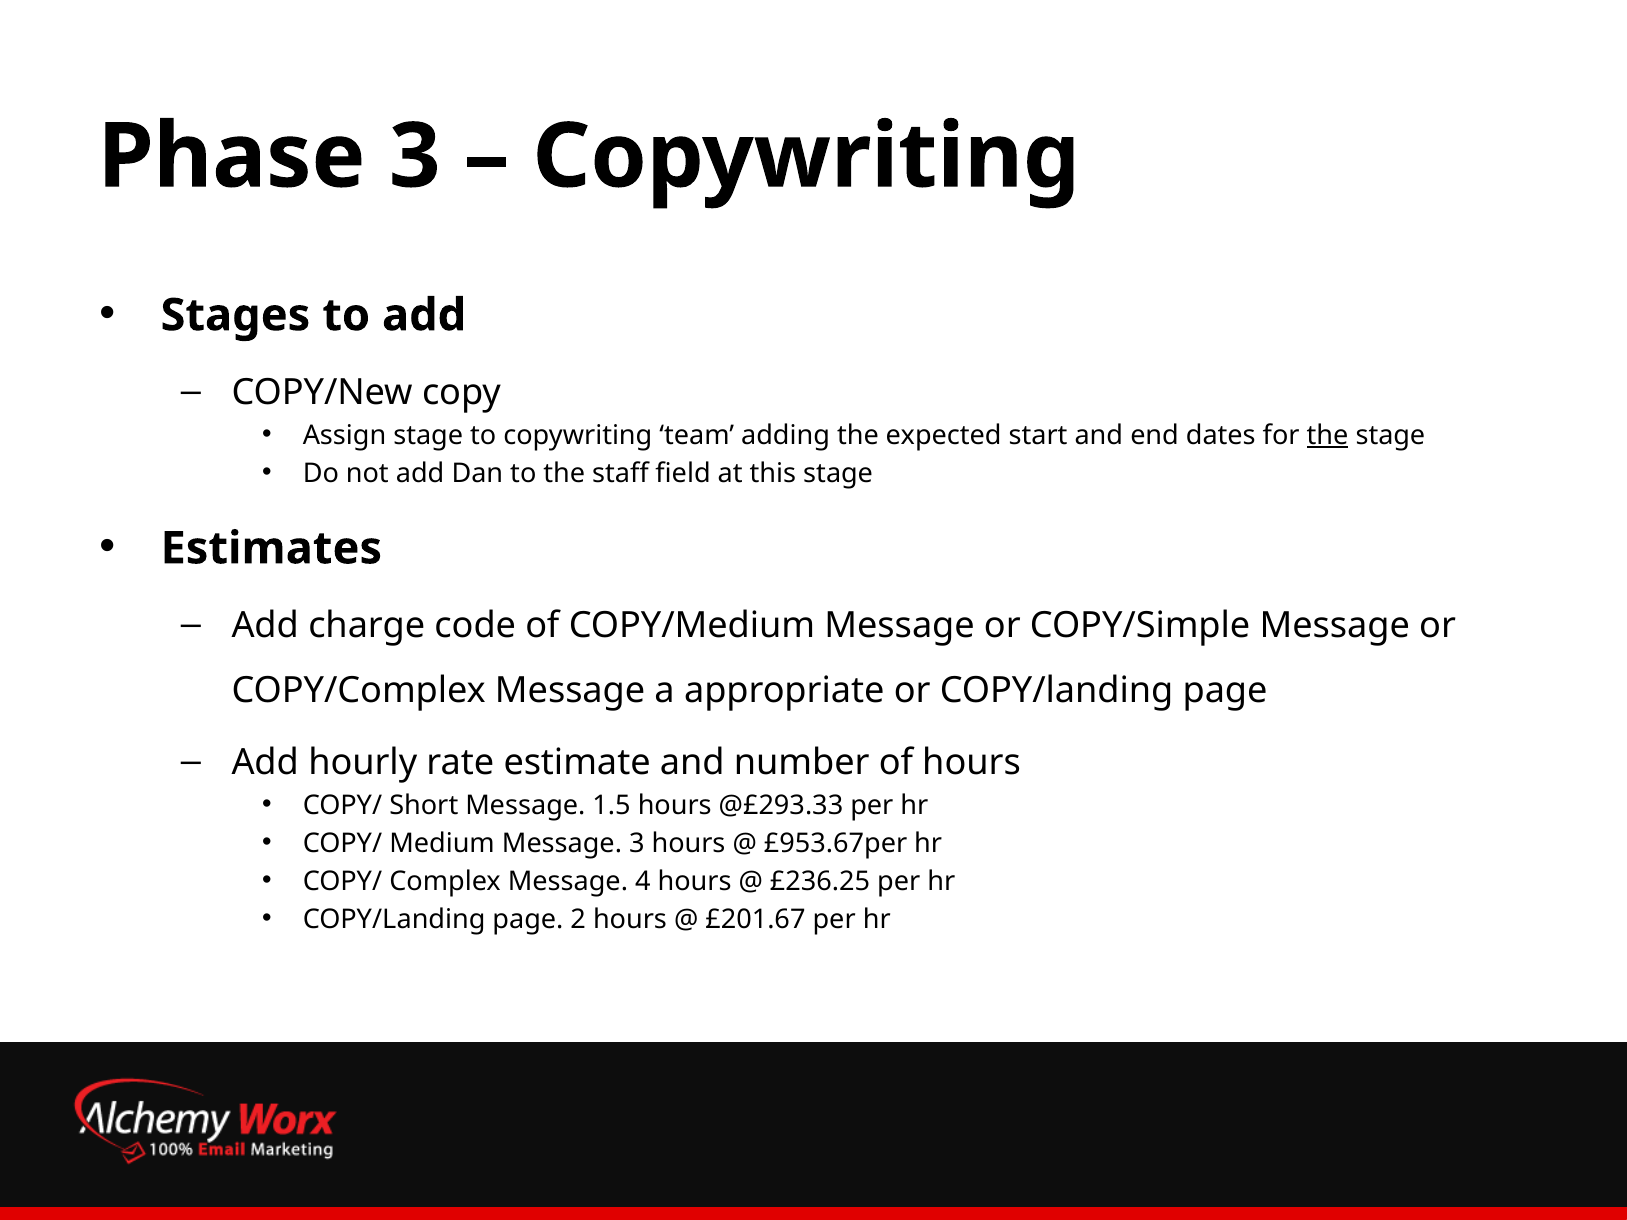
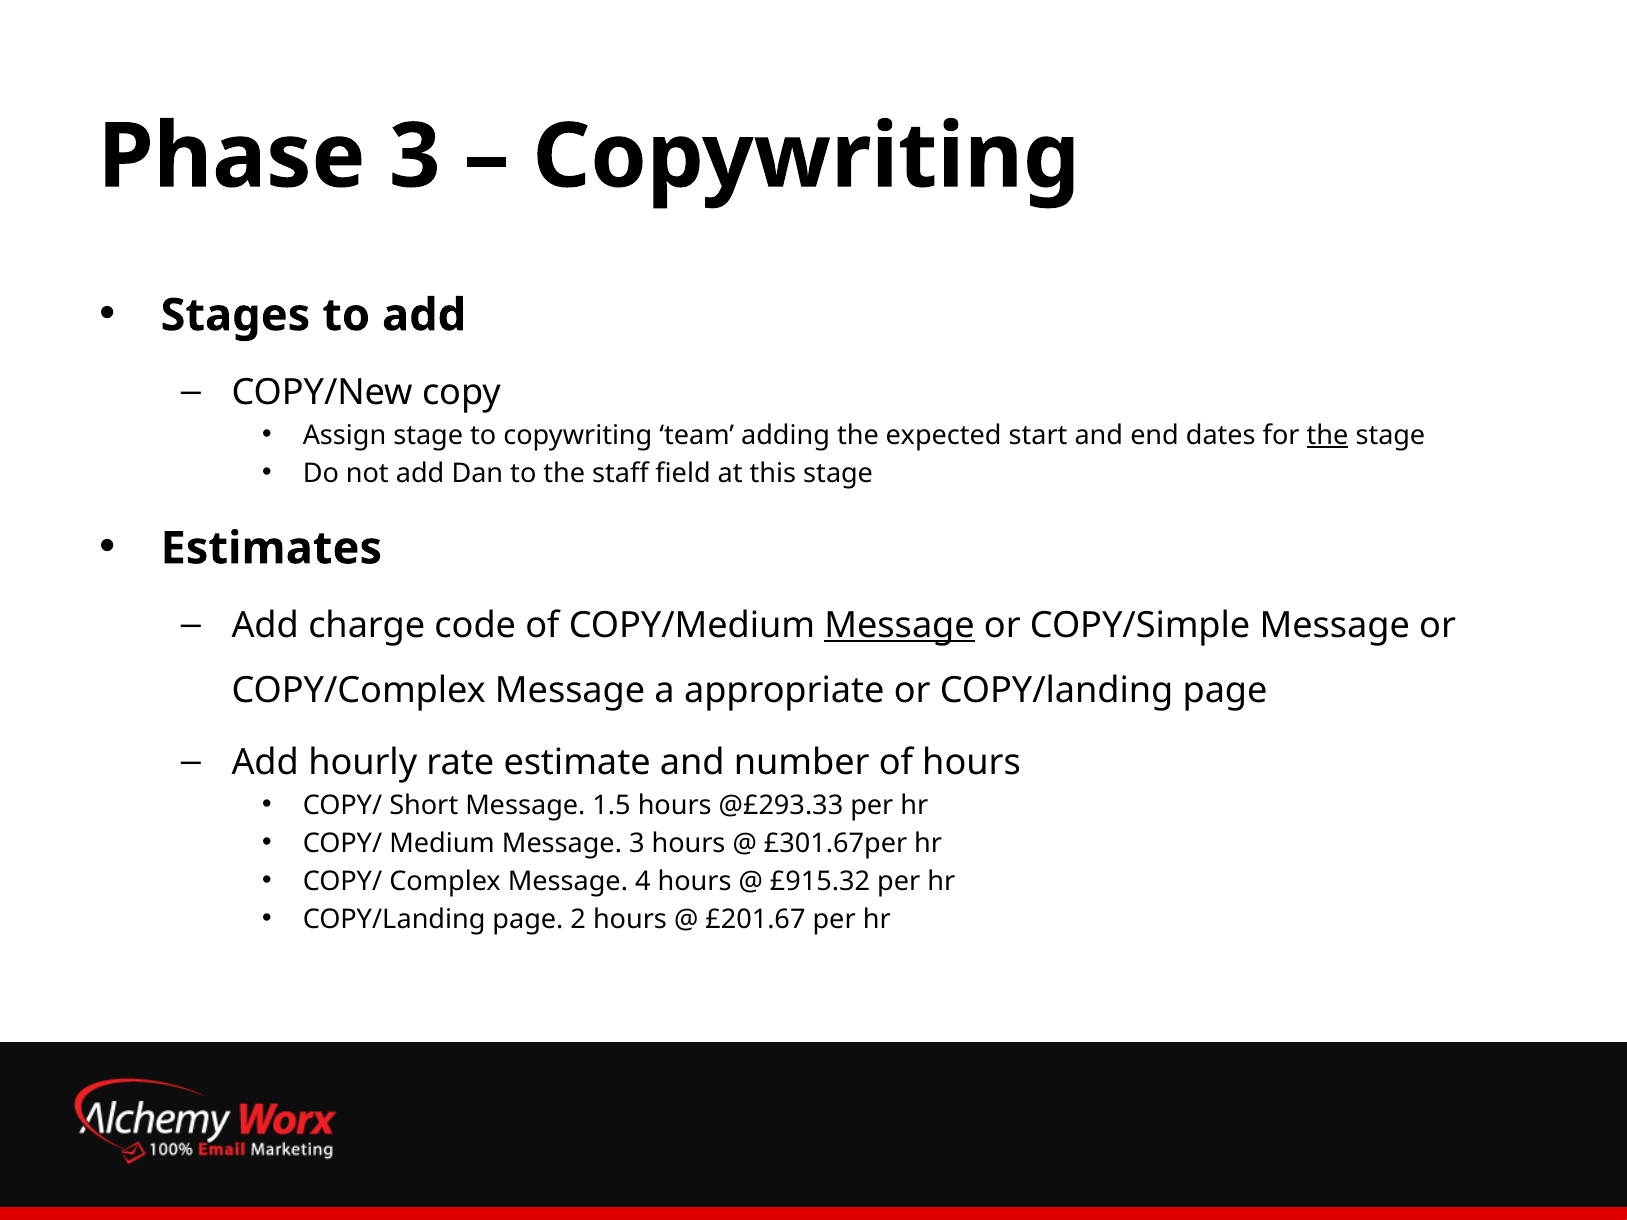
Message at (900, 626) underline: none -> present
£953.67per: £953.67per -> £301.67per
£236.25: £236.25 -> £915.32
